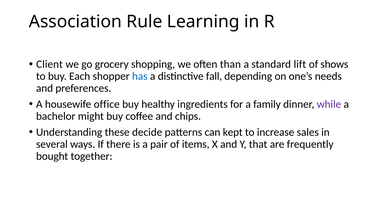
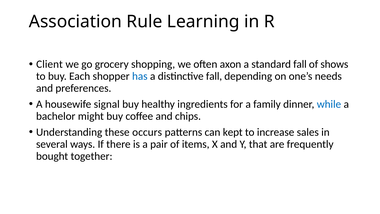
than: than -> axon
standard lift: lift -> fall
office: office -> signal
while colour: purple -> blue
decide: decide -> occurs
